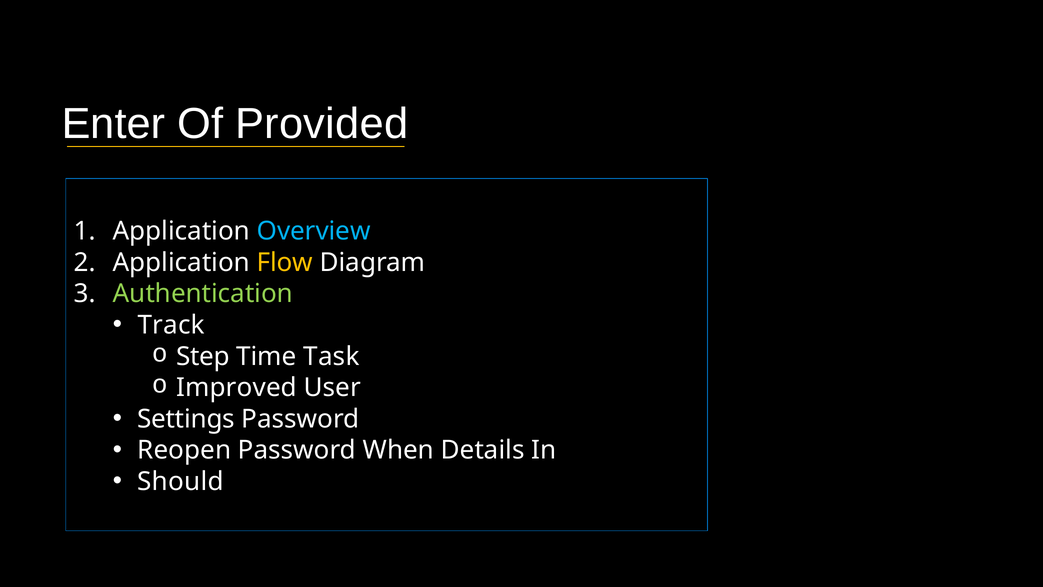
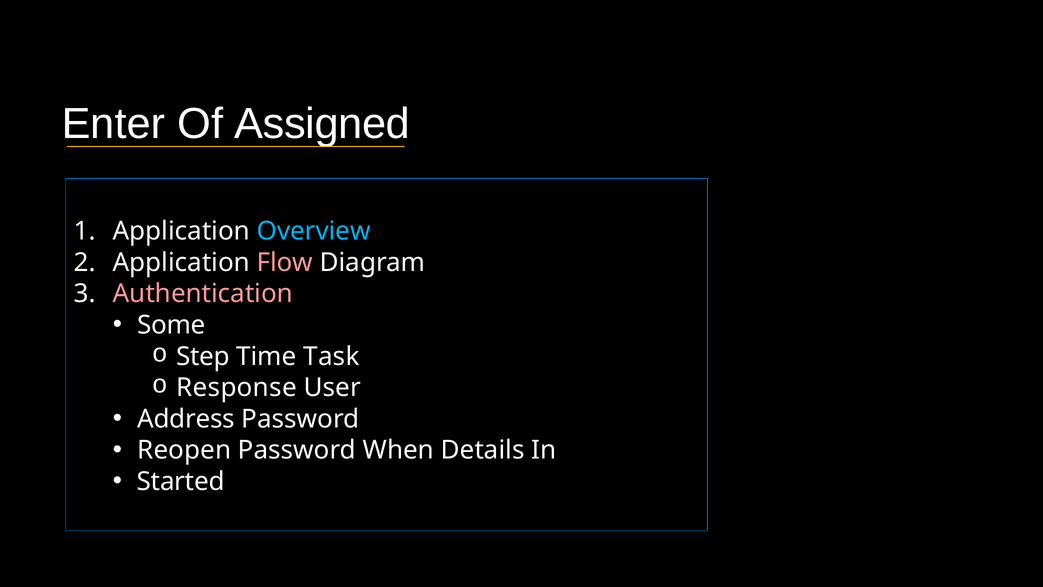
Provided: Provided -> Assigned
Flow colour: yellow -> pink
Authentication colour: light green -> pink
Track: Track -> Some
Improved: Improved -> Response
Settings: Settings -> Address
Should: Should -> Started
